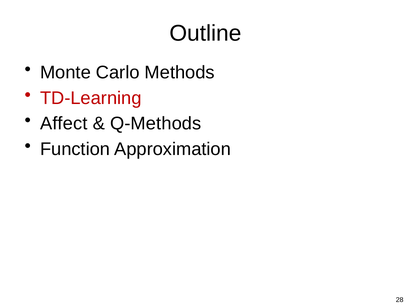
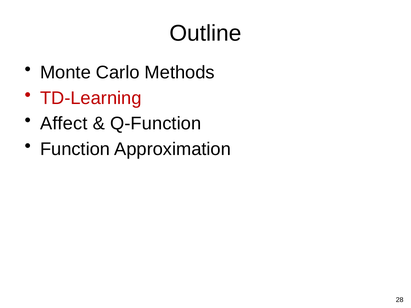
Q-Methods: Q-Methods -> Q-Function
